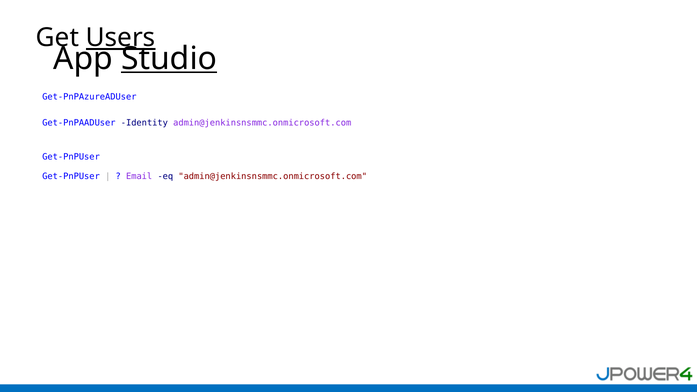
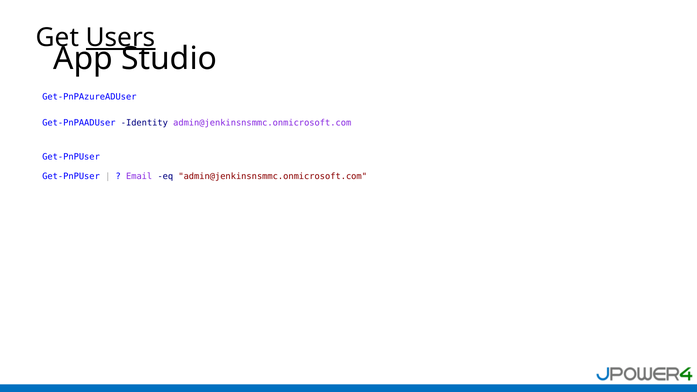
Studio underline: present -> none
